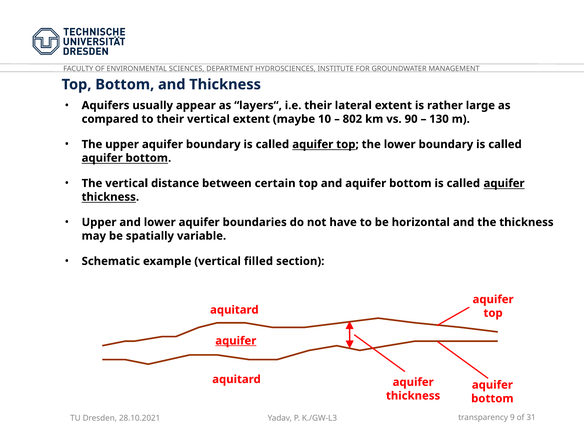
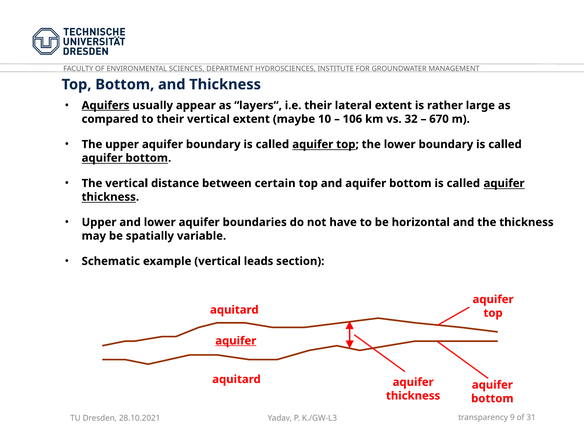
Aquifers underline: none -> present
802: 802 -> 106
90: 90 -> 32
130: 130 -> 670
filled: filled -> leads
